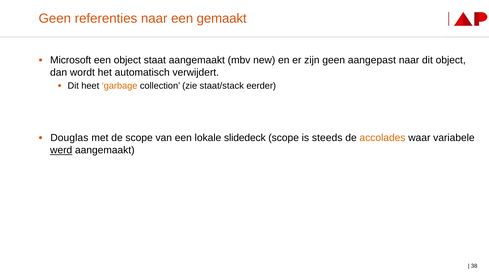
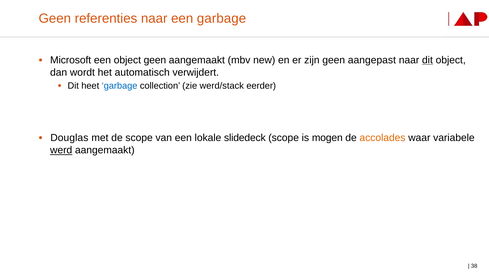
een gemaakt: gemaakt -> garbage
object staat: staat -> geen
dit at (427, 60) underline: none -> present
garbage at (120, 86) colour: orange -> blue
staat/stack: staat/stack -> werd/stack
steeds: steeds -> mogen
